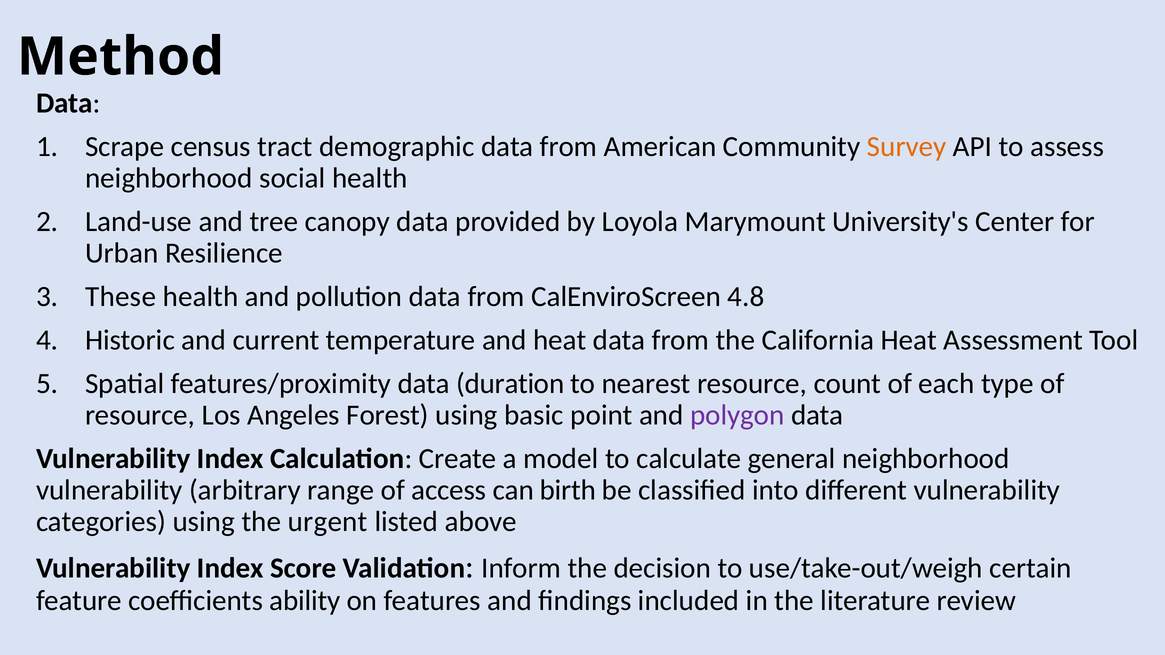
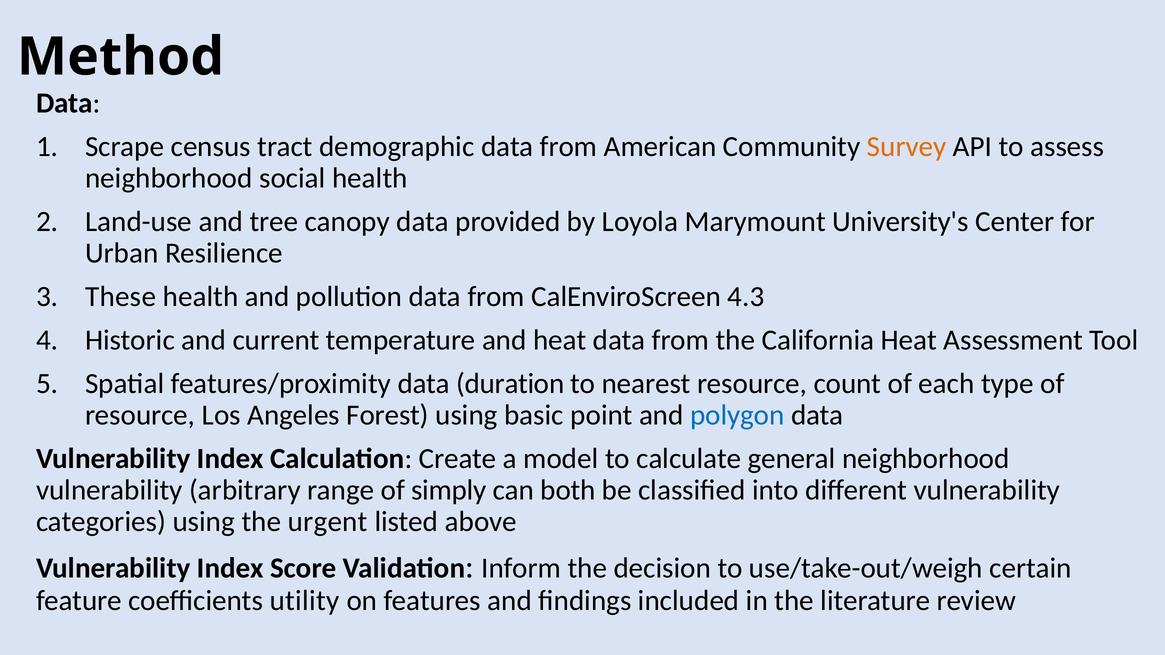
4.8: 4.8 -> 4.3
polygon colour: purple -> blue
access: access -> simply
birth: birth -> both
ability: ability -> utility
